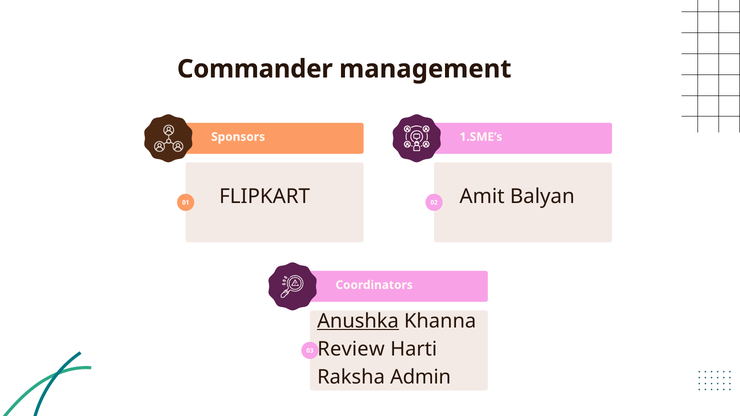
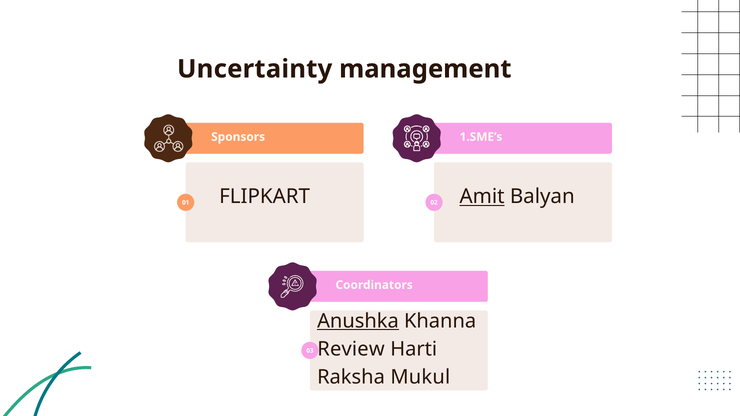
Commander: Commander -> Uncertainty
Amit underline: none -> present
Admin: Admin -> Mukul
